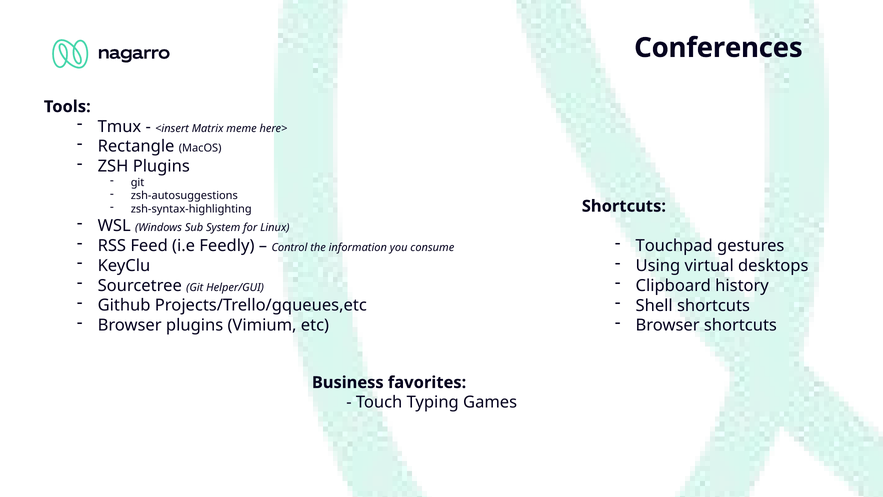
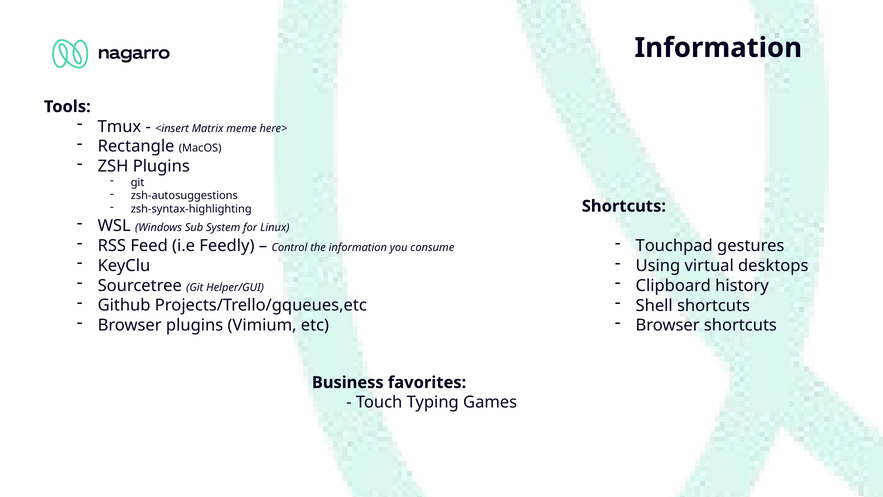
Conferences at (718, 48): Conferences -> Information
